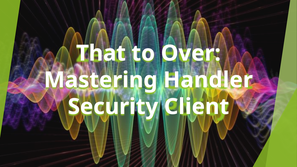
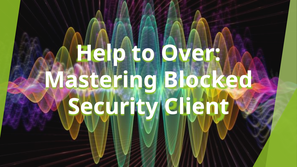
That: That -> Help
Handler: Handler -> Blocked
